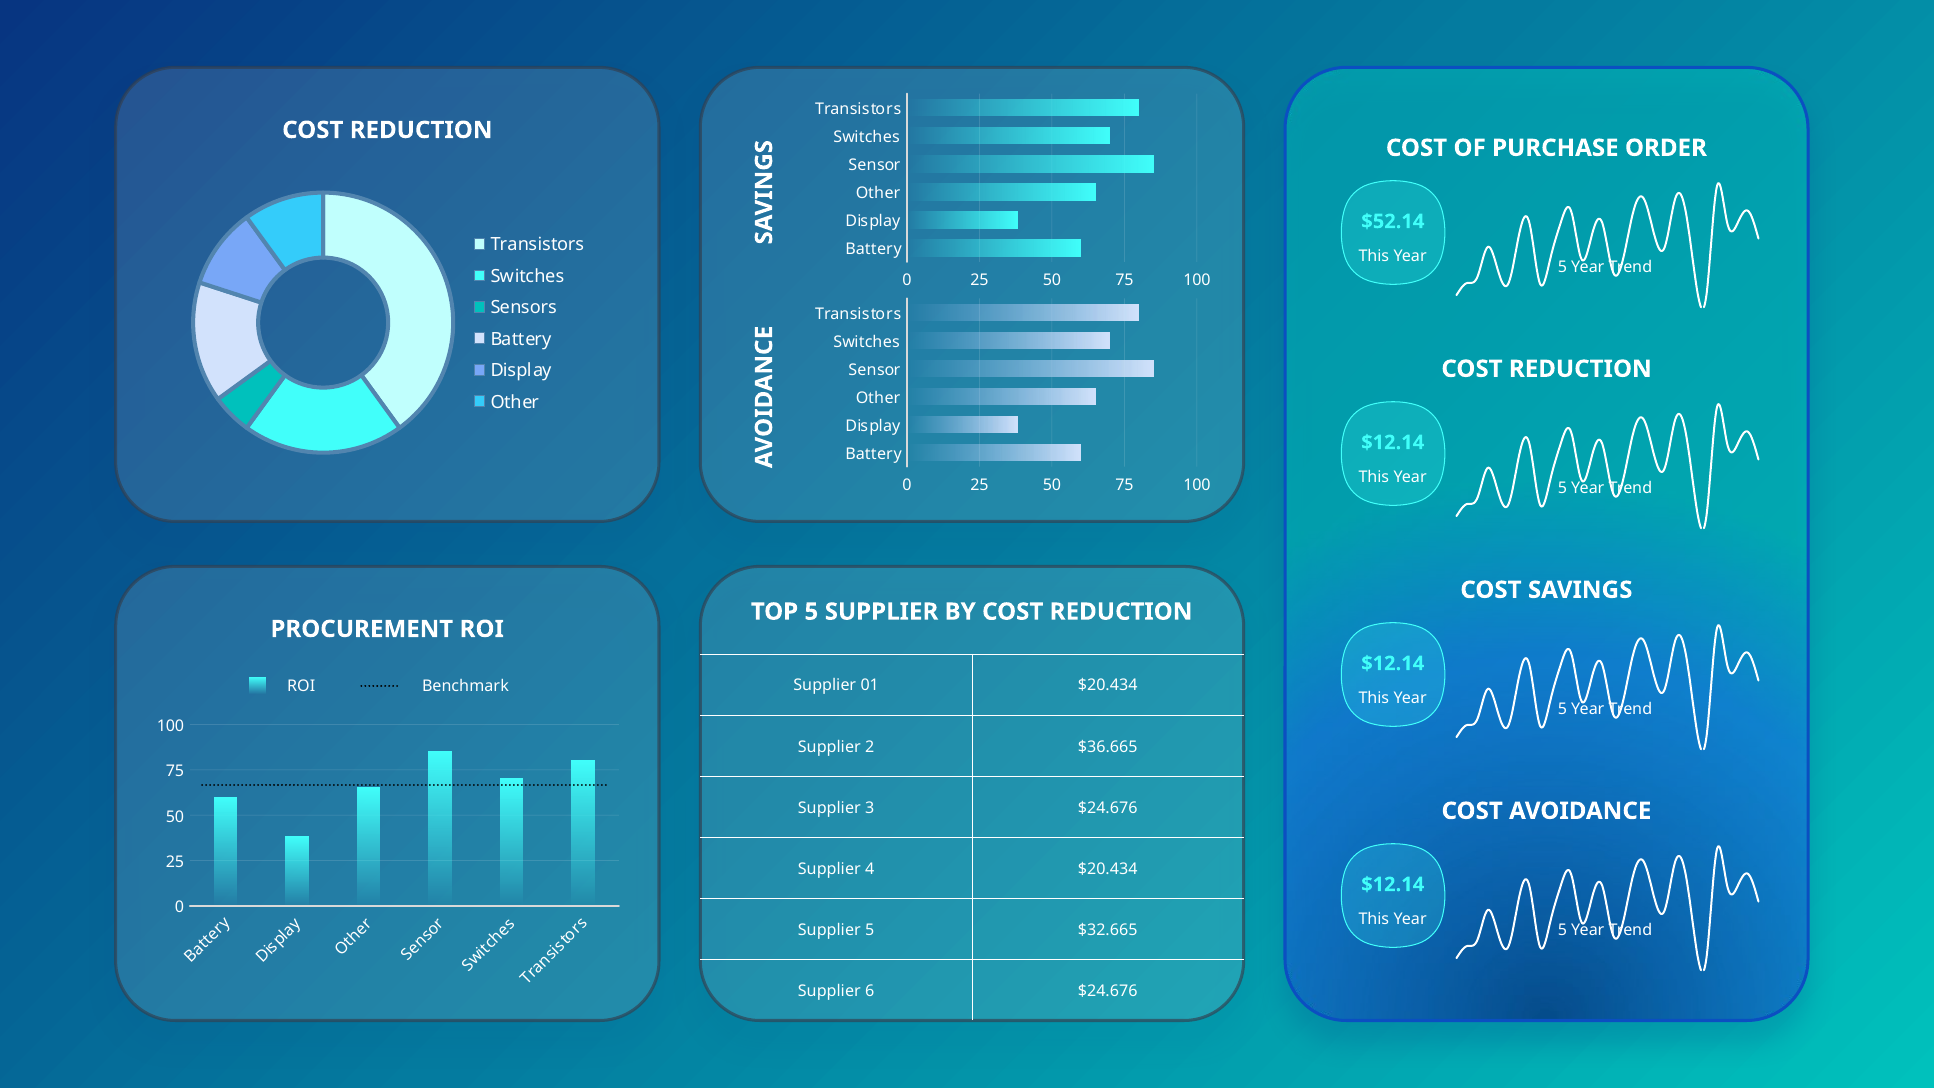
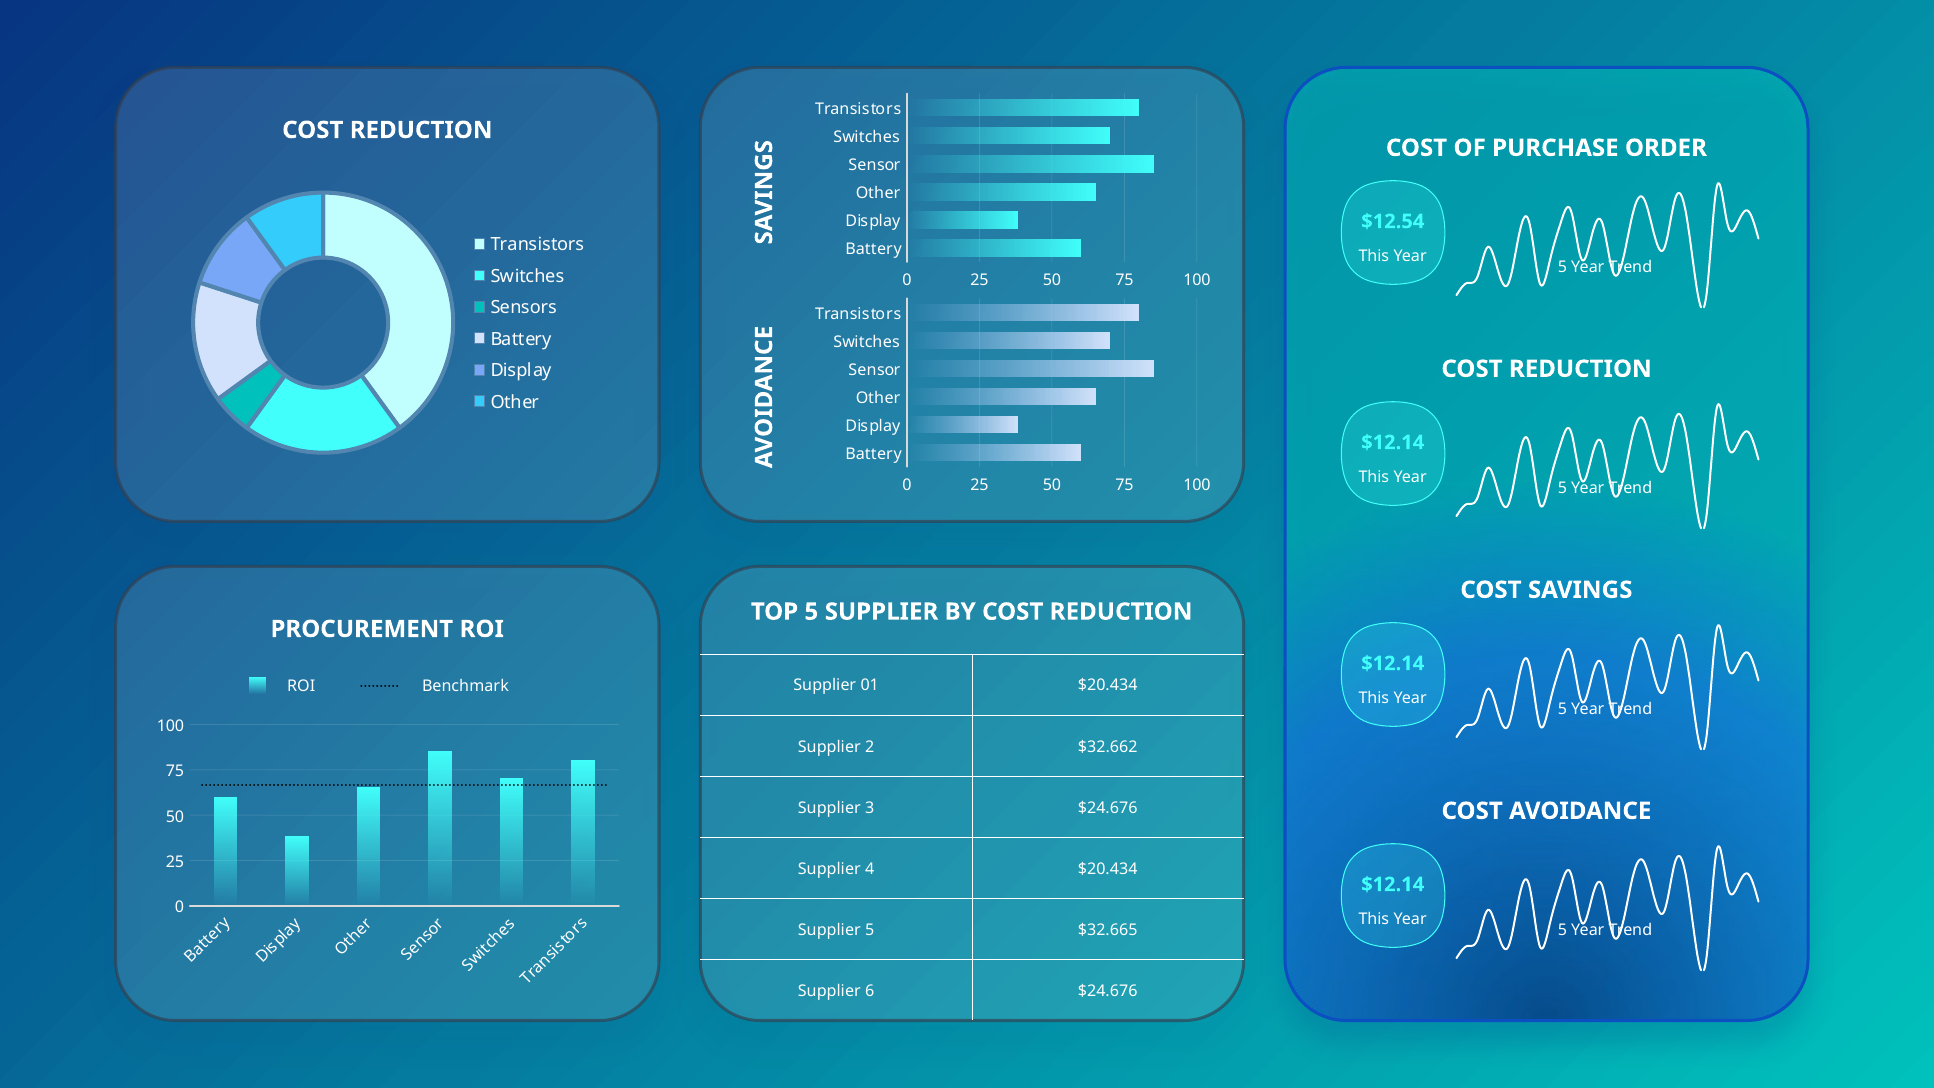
$52.14: $52.14 -> $12.54
$36.665: $36.665 -> $32.662
